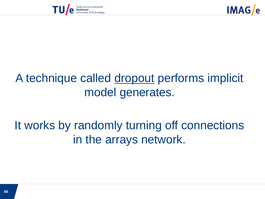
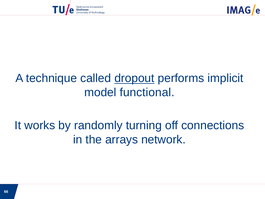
generates: generates -> functional
